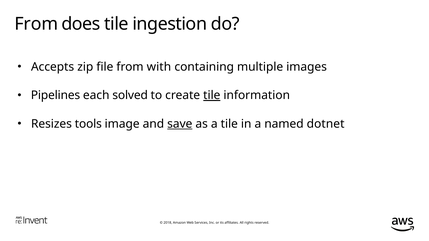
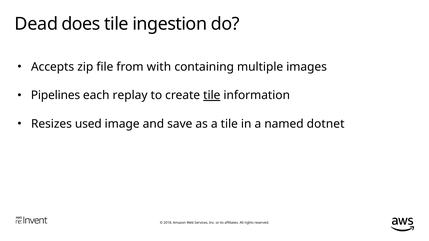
From at (36, 24): From -> Dead
solved: solved -> replay
tools: tools -> used
save underline: present -> none
